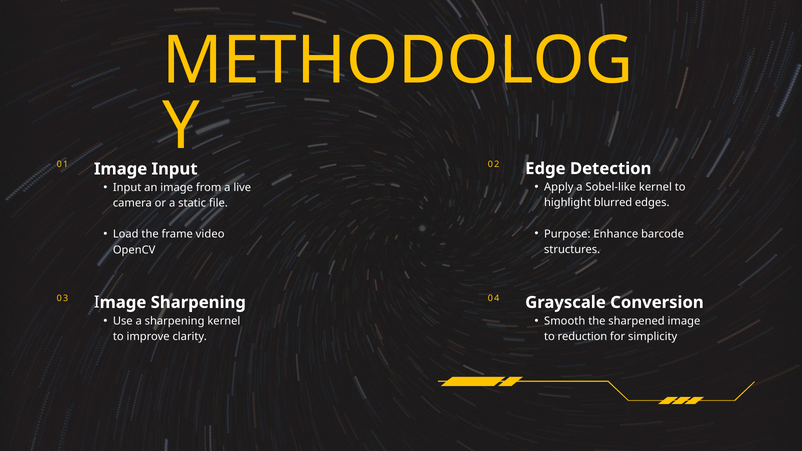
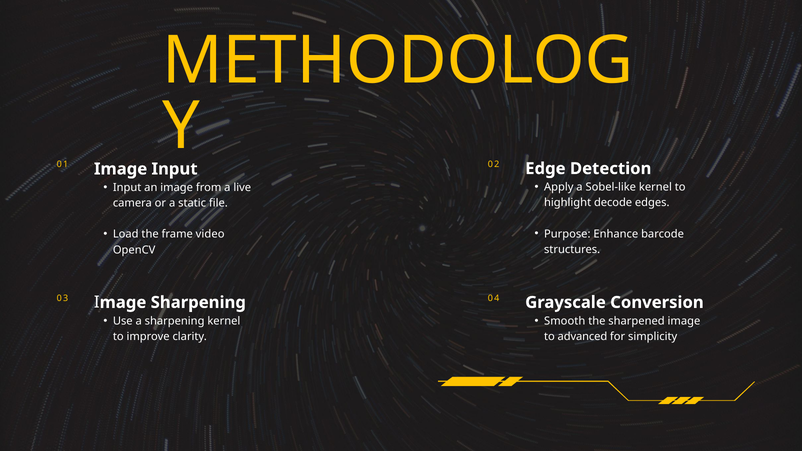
blurred: blurred -> decode
reduction: reduction -> advanced
